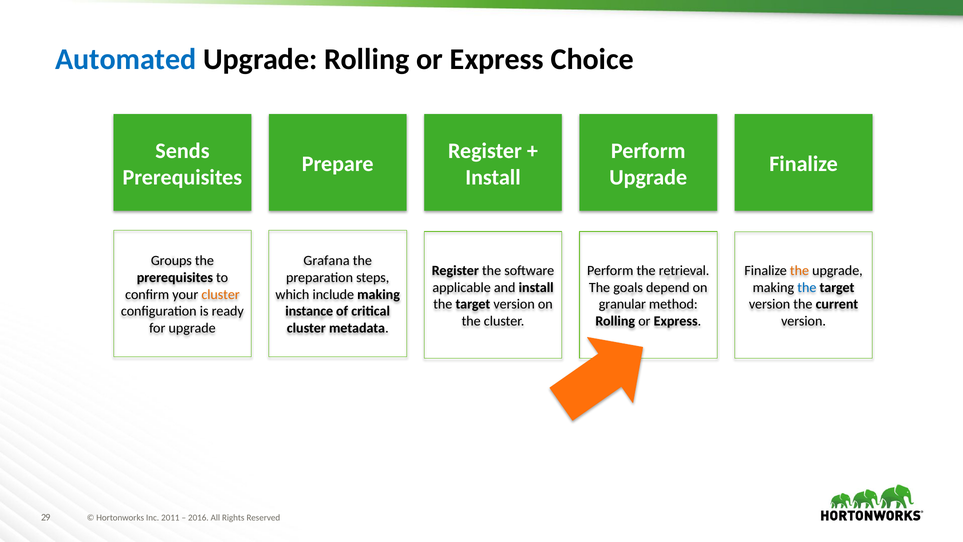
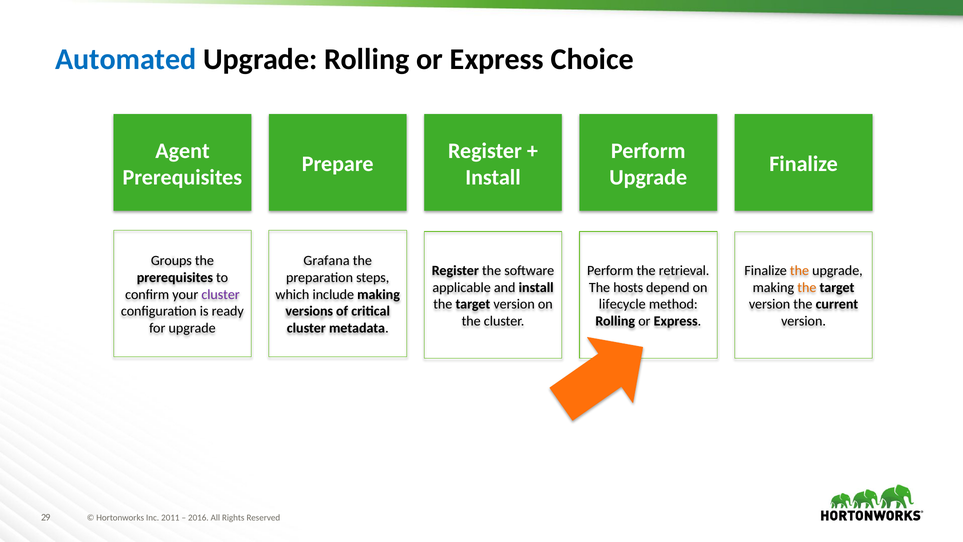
Sends: Sends -> Agent
goals: goals -> hosts
the at (807, 287) colour: blue -> orange
cluster at (221, 294) colour: orange -> purple
granular: granular -> lifecycle
instance: instance -> versions
